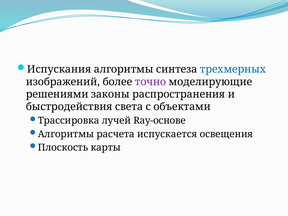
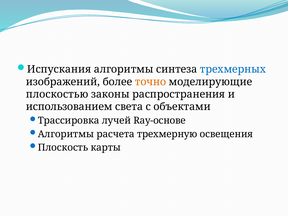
точно colour: purple -> orange
решениями: решениями -> плоскостью
быстродействия: быстродействия -> использованием
испускается: испускается -> трехмерную
